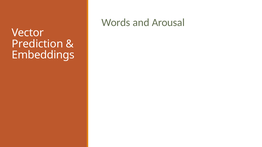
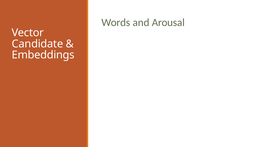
Prediction: Prediction -> Candidate
